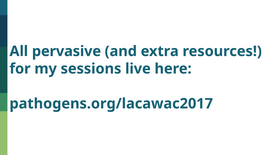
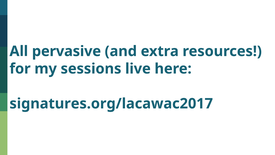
pathogens.org/lacawac2017: pathogens.org/lacawac2017 -> signatures.org/lacawac2017
